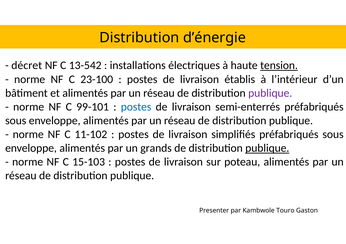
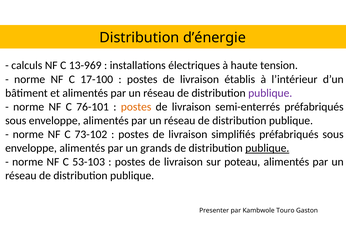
décret: décret -> calculs
13-542: 13-542 -> 13-969
tension underline: present -> none
23-100: 23-100 -> 17-100
99-101: 99-101 -> 76-101
postes at (136, 107) colour: blue -> orange
11-102: 11-102 -> 73-102
15-103: 15-103 -> 53-103
